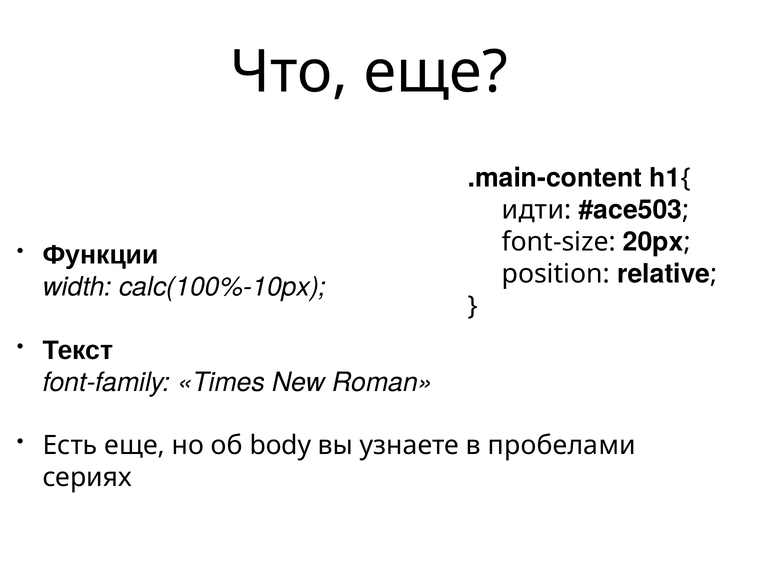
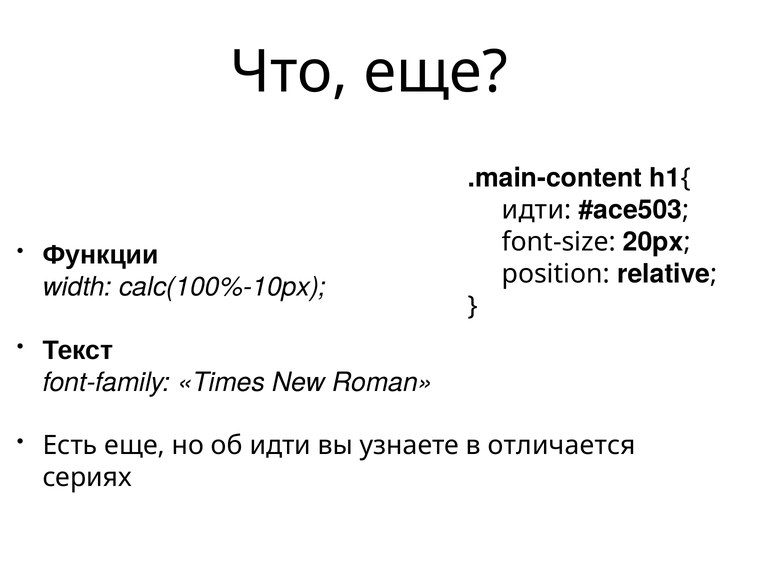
об body: body -> идти
пробелами: пробелами -> отличается
